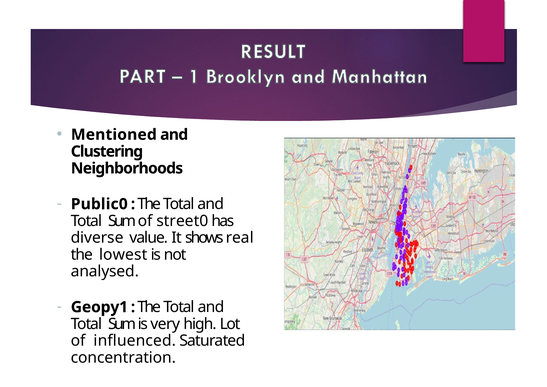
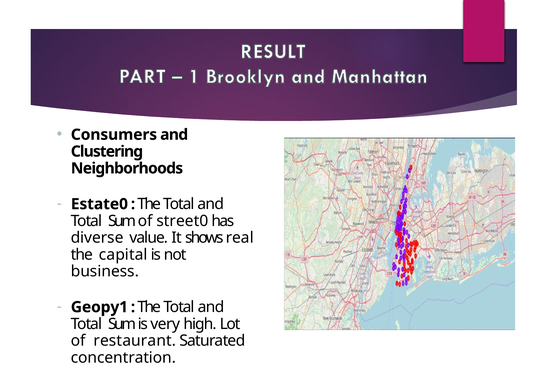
Mentioned: Mentioned -> Consumers
Public0: Public0 -> Estate0
lowest: lowest -> capital
analysed: analysed -> business
influenced: influenced -> restaurant
